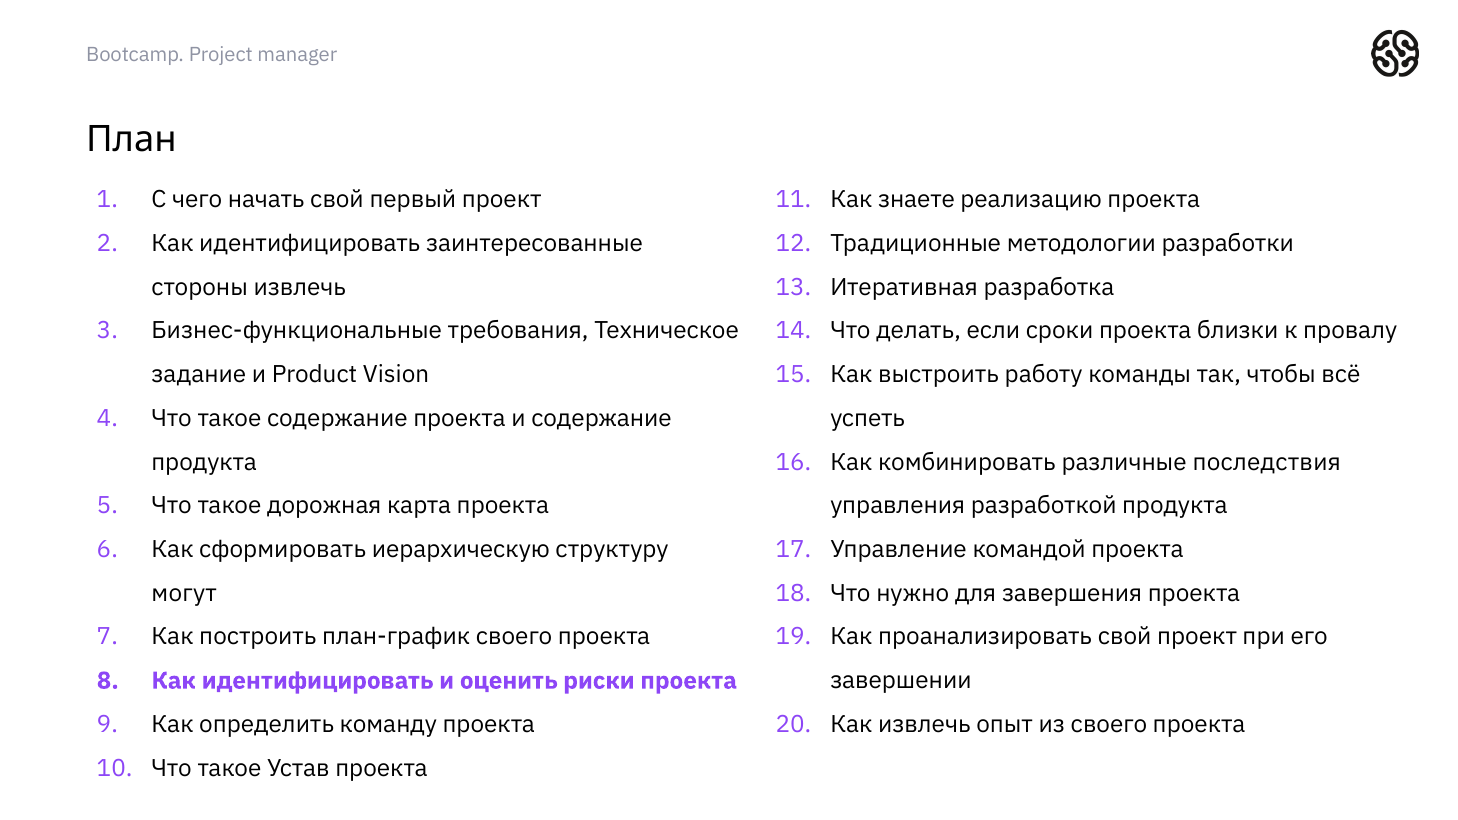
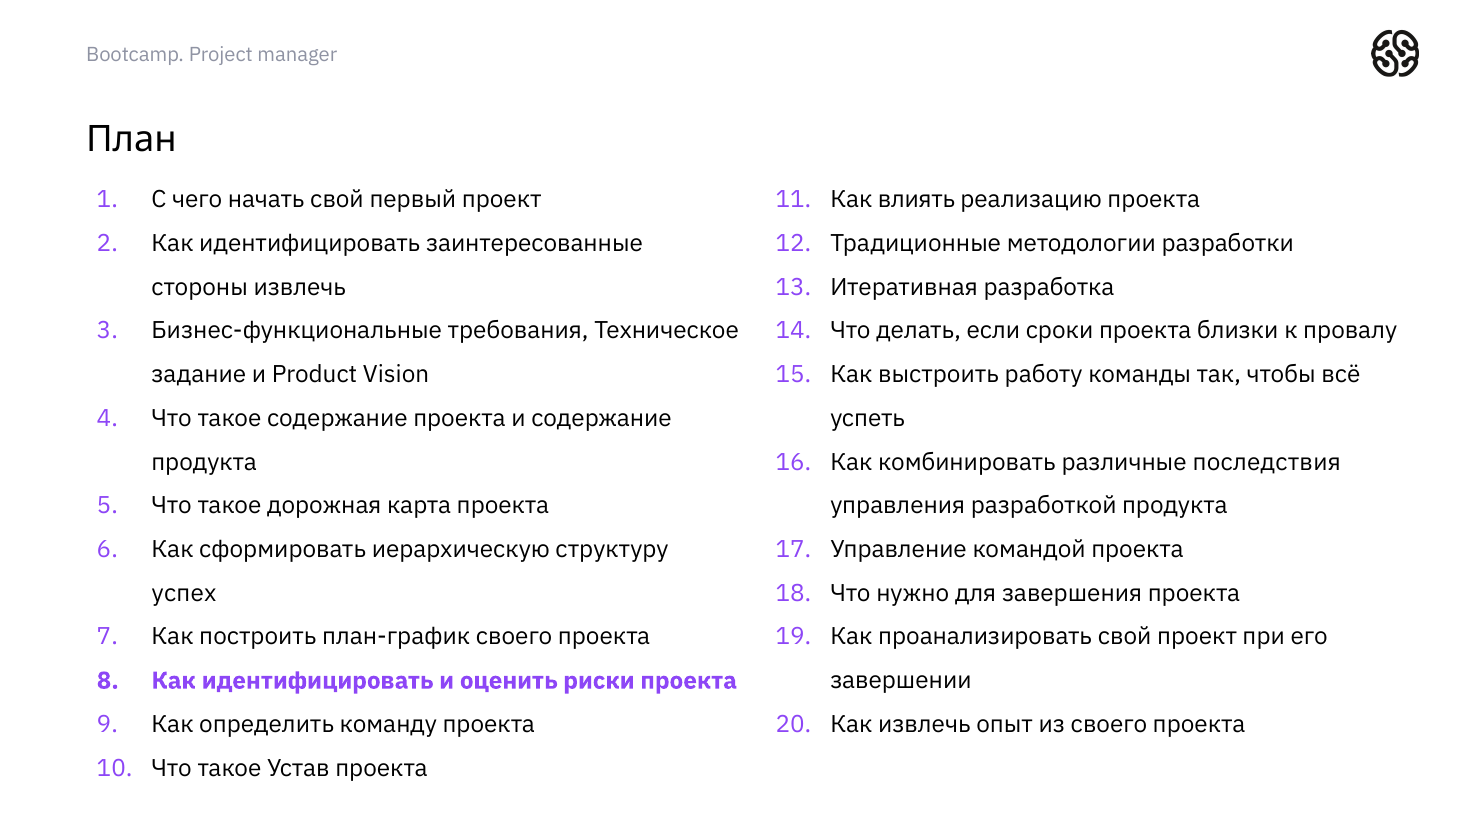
знаете: знаете -> влиять
могут: могут -> успех
